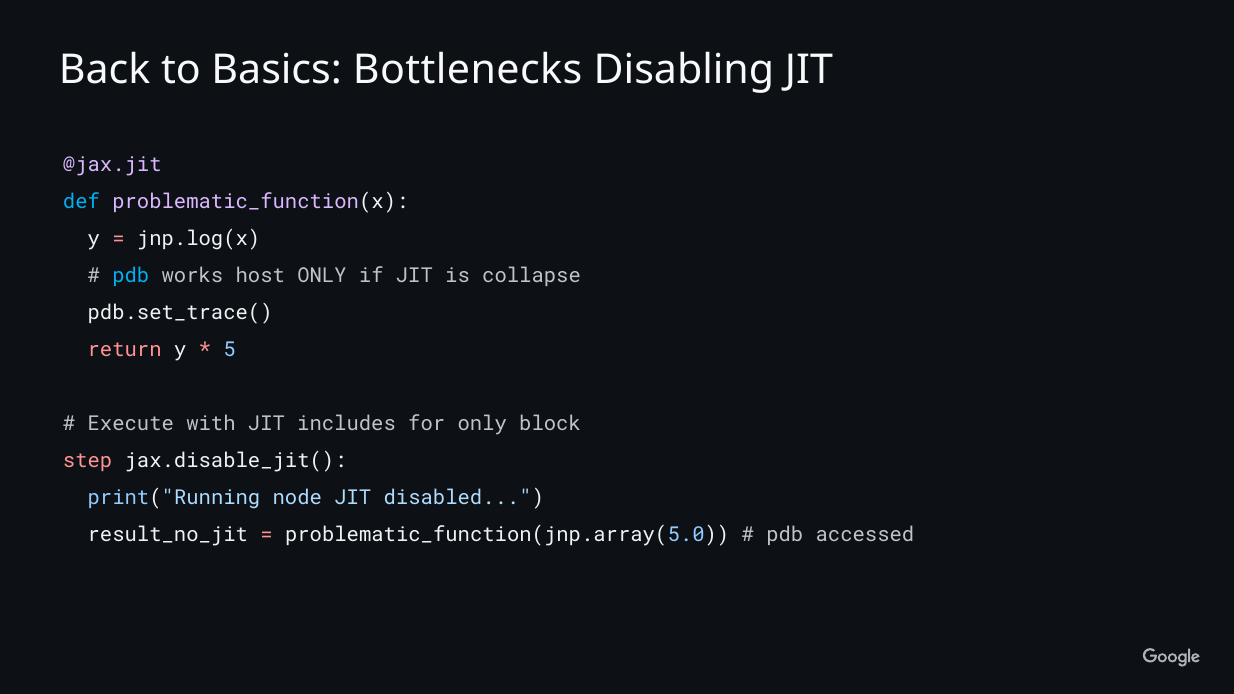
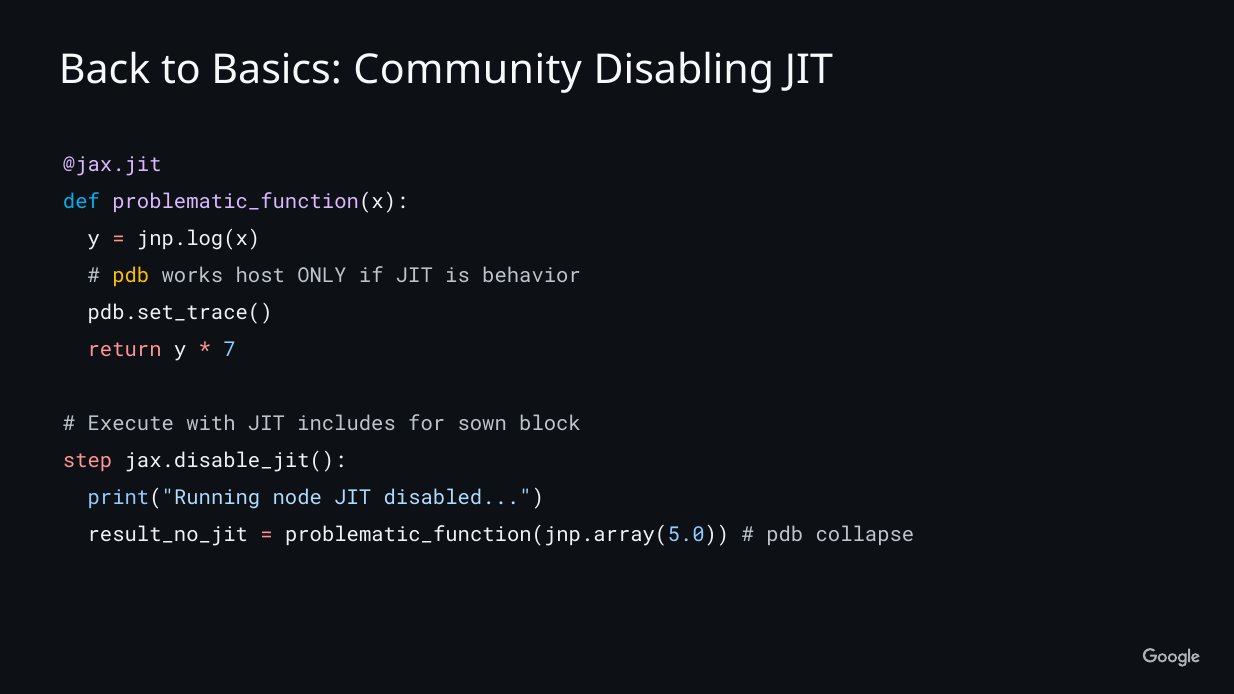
Bottlenecks: Bottlenecks -> Community
pdb at (131, 275) colour: light blue -> yellow
collapse: collapse -> behavior
5: 5 -> 7
for only: only -> sown
accessed: accessed -> collapse
